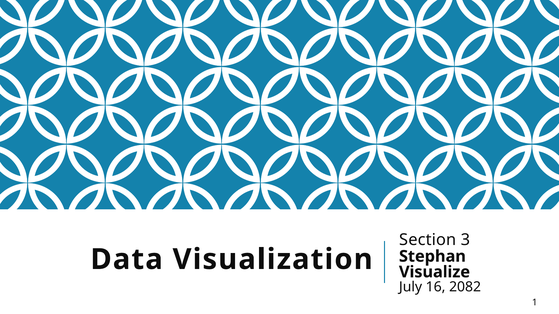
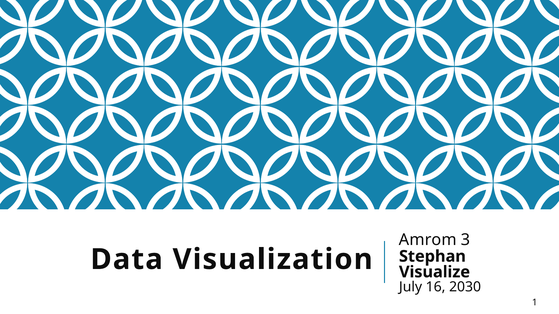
Section: Section -> Amrom
2082: 2082 -> 2030
